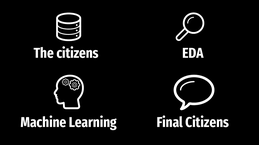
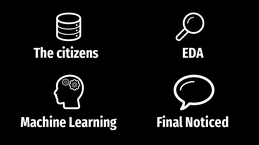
Final Citizens: Citizens -> Noticed
